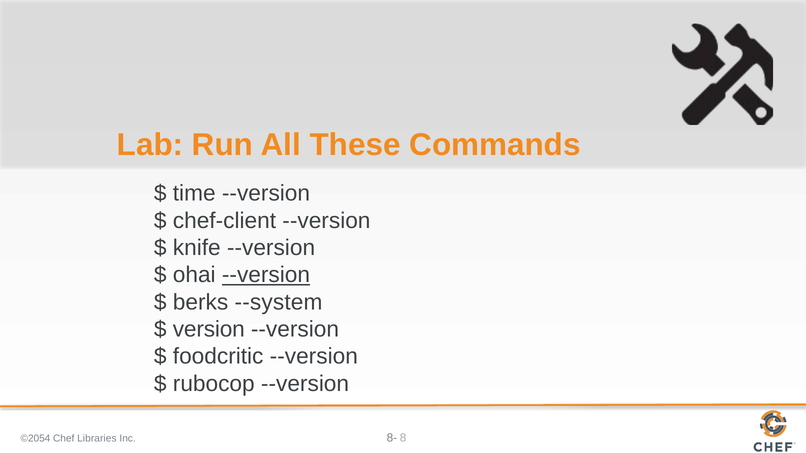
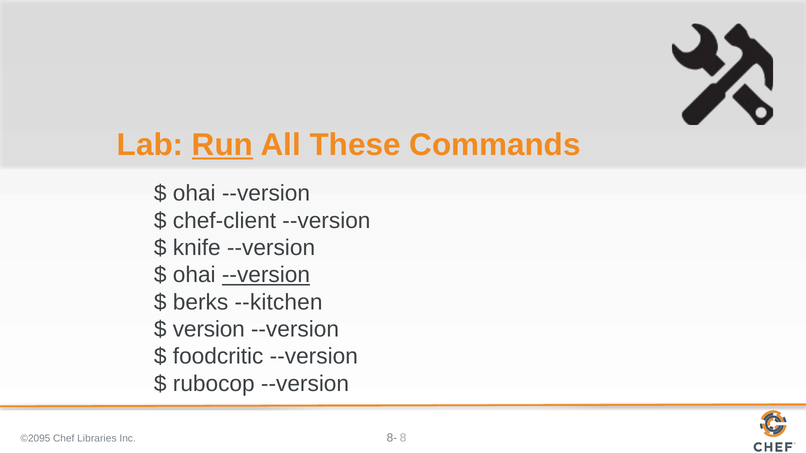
Run underline: none -> present
time at (194, 194): time -> ohai
--system: --system -> --kitchen
©2054: ©2054 -> ©2095
